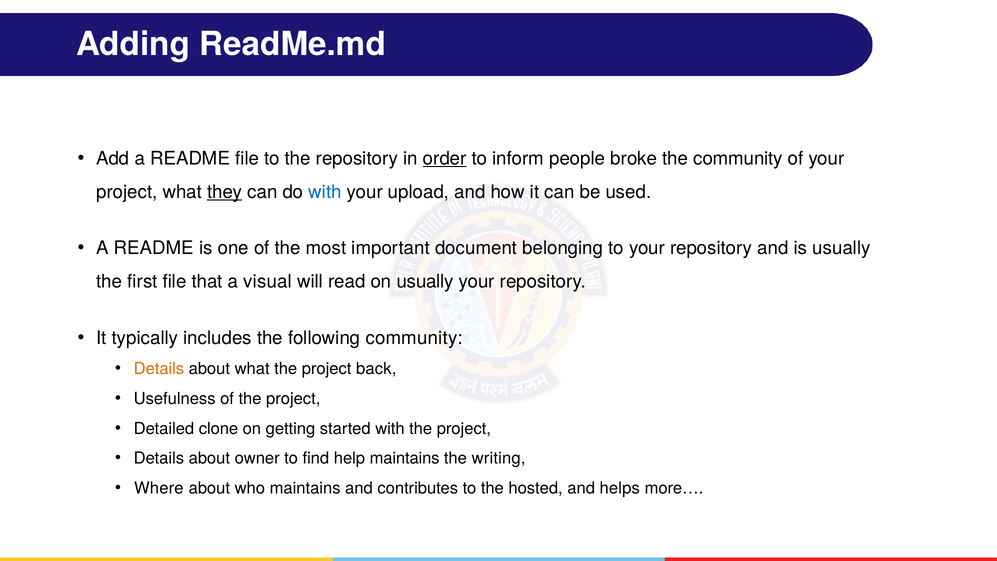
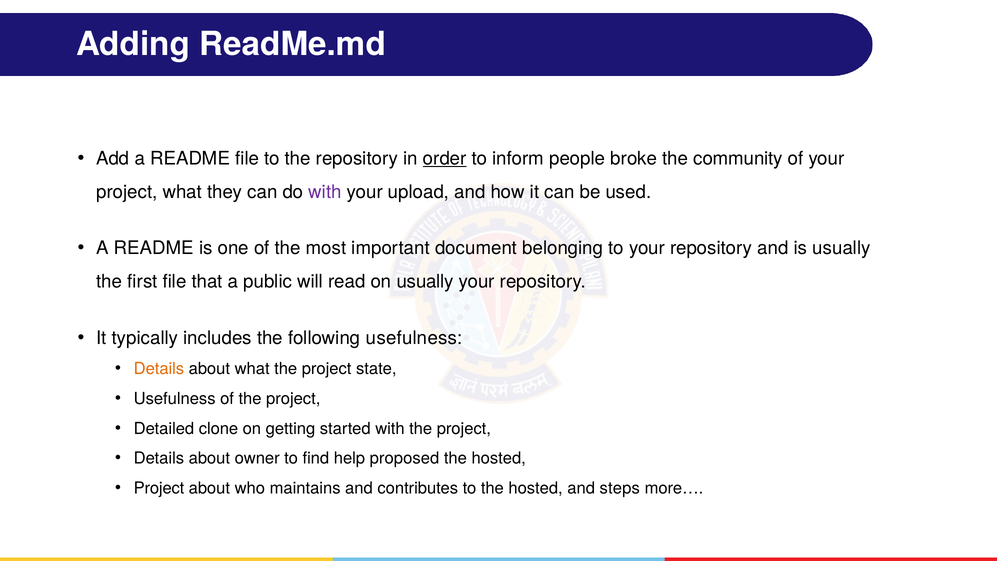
they underline: present -> none
with at (325, 192) colour: blue -> purple
visual: visual -> public
following community: community -> usefulness
back: back -> state
help maintains: maintains -> proposed
writing at (499, 458): writing -> hosted
Where at (159, 488): Where -> Project
helps: helps -> steps
